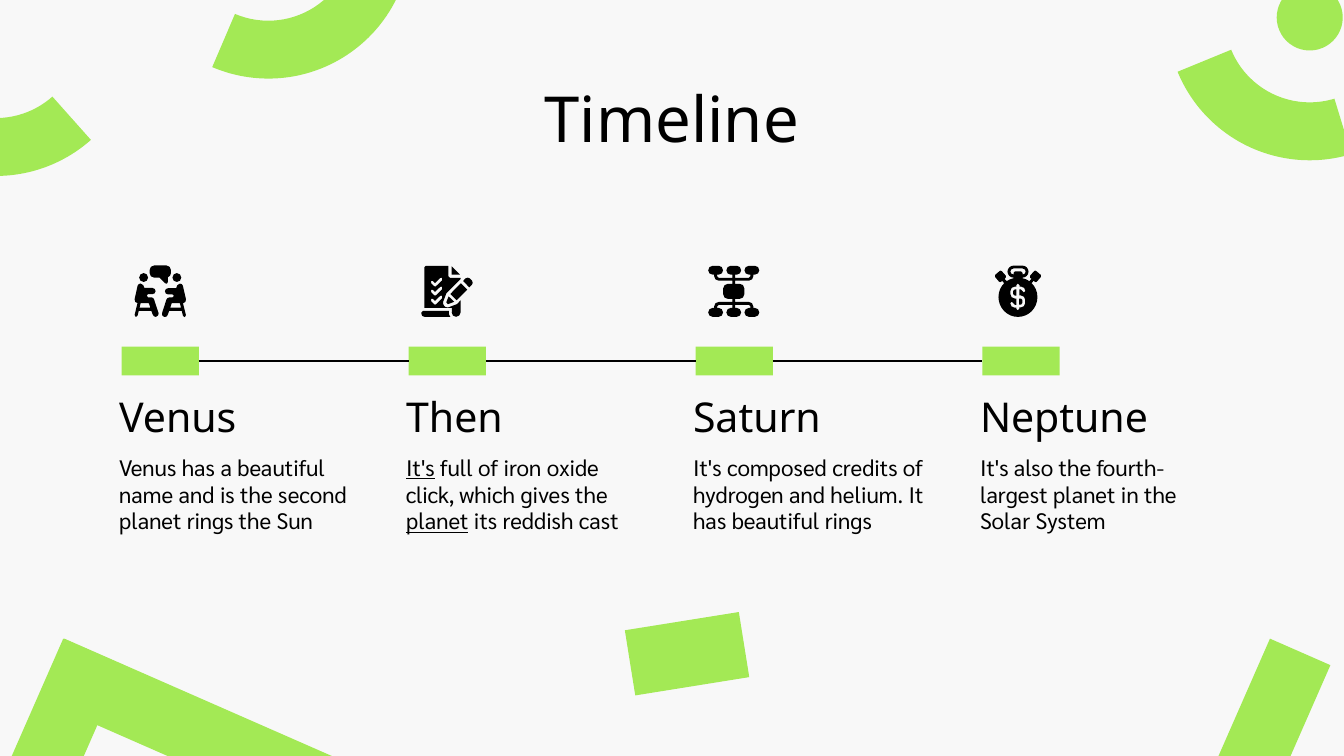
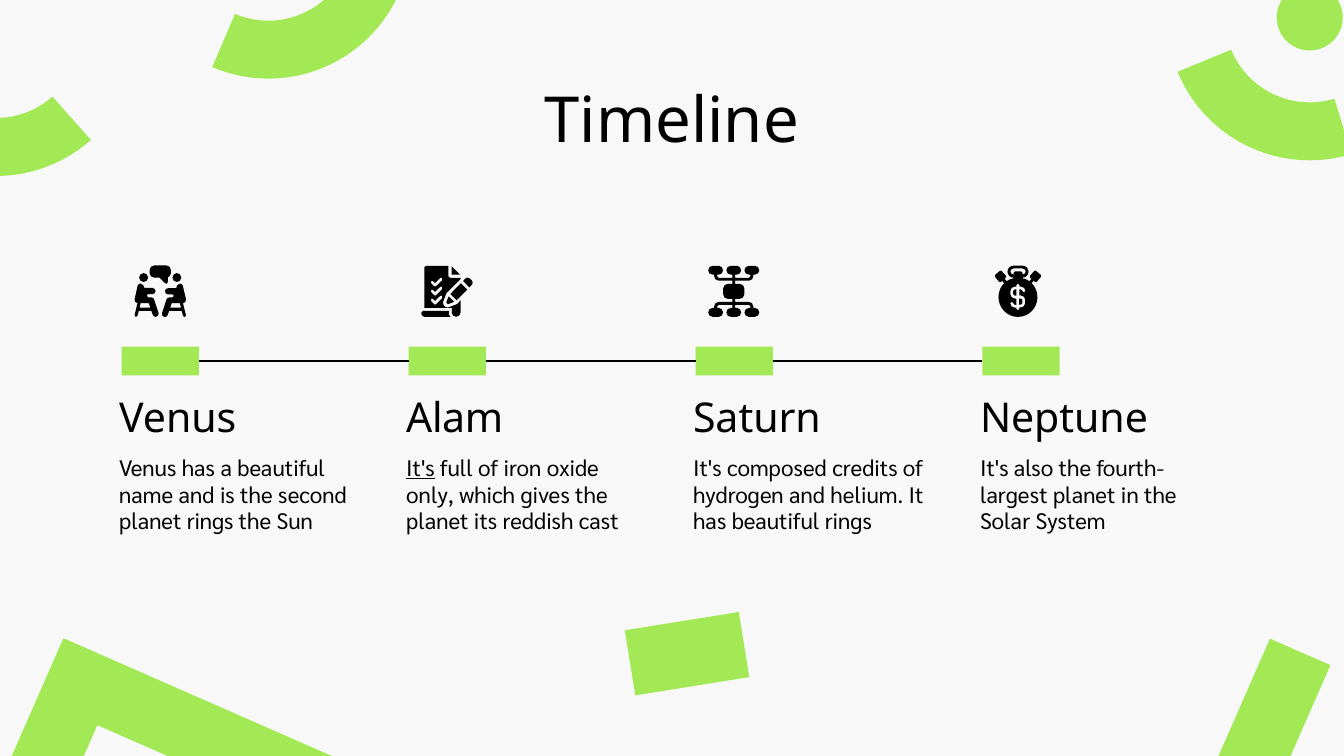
Then: Then -> Alam
click: click -> only
planet at (437, 523) underline: present -> none
